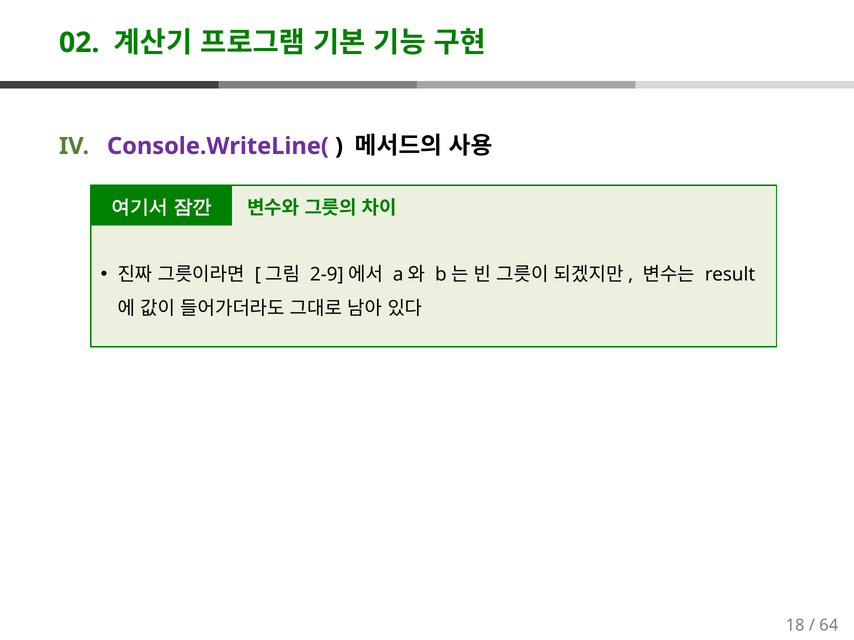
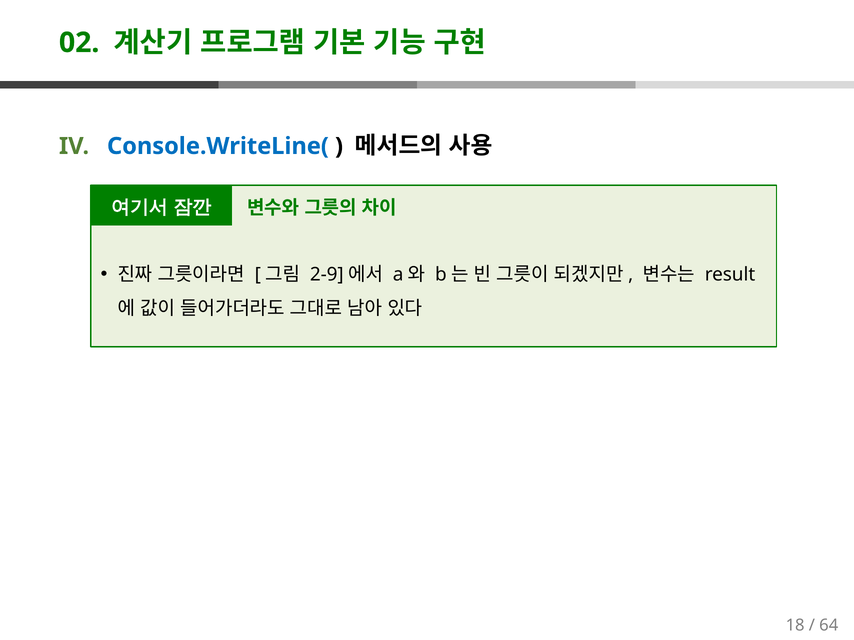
Console.WriteLine( colour: purple -> blue
